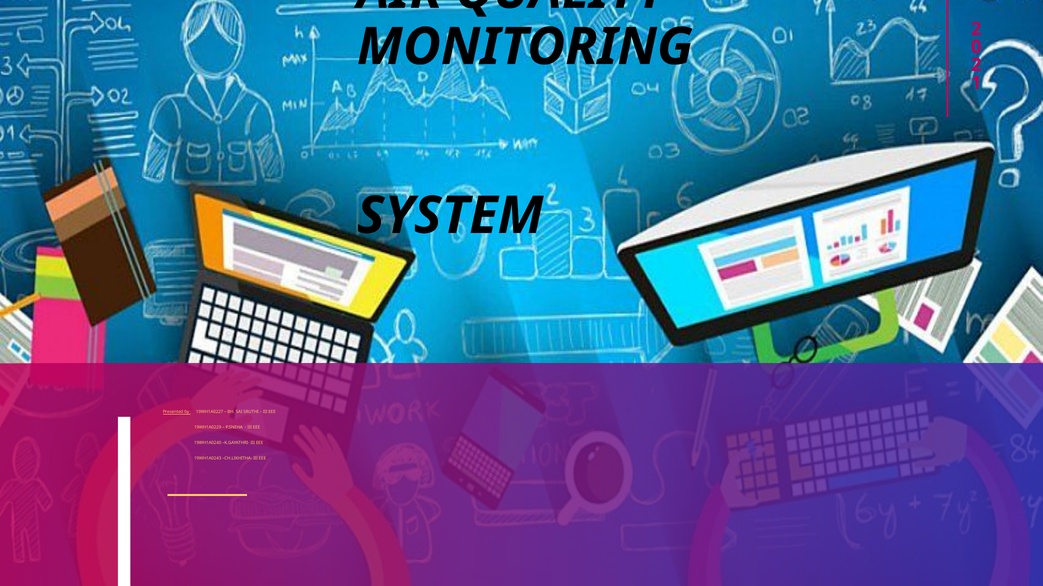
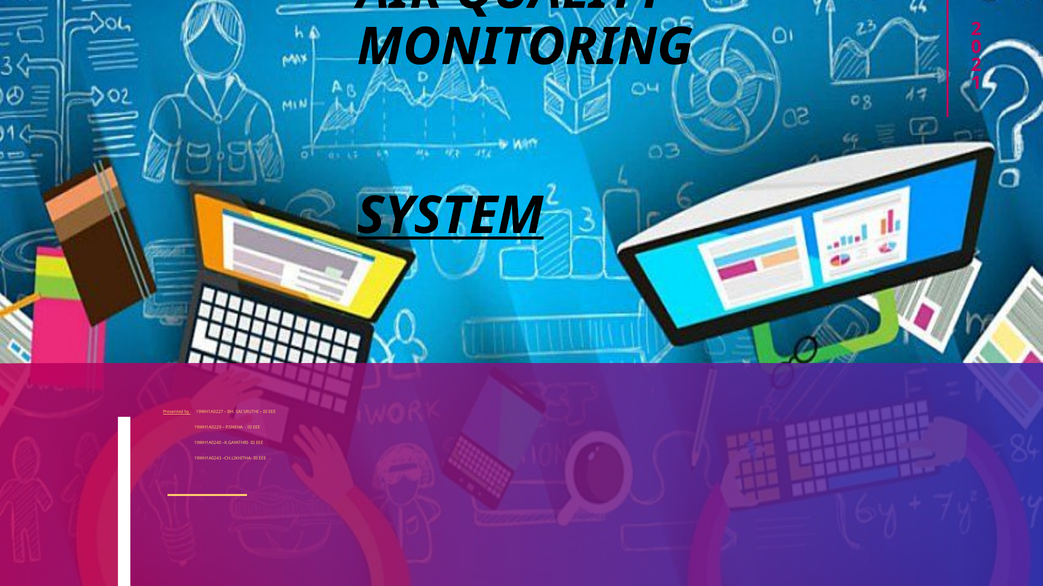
SYSTEM underline: none -> present
